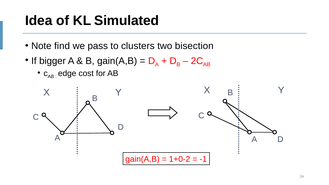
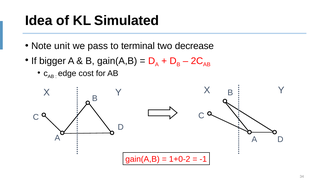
find: find -> unit
clusters: clusters -> terminal
bisection: bisection -> decrease
